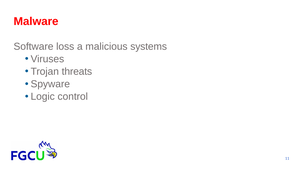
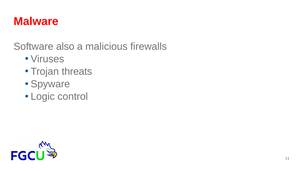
loss: loss -> also
systems: systems -> firewalls
